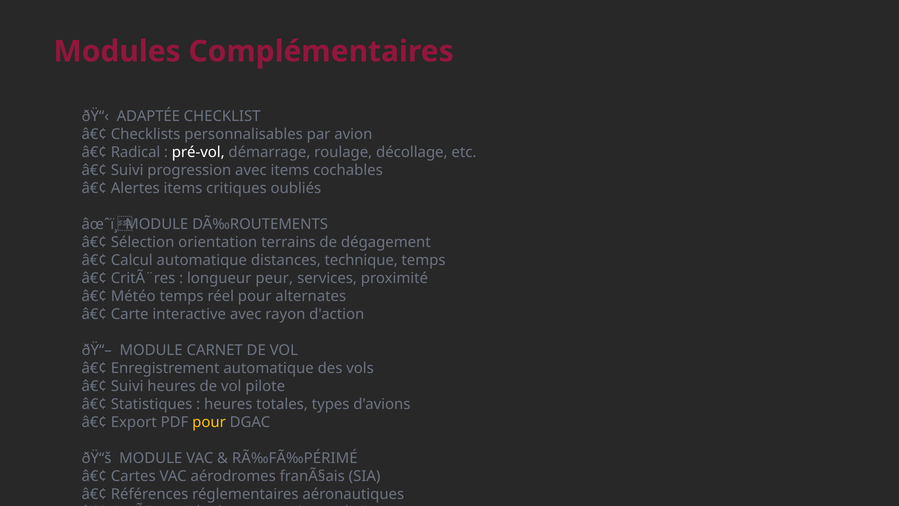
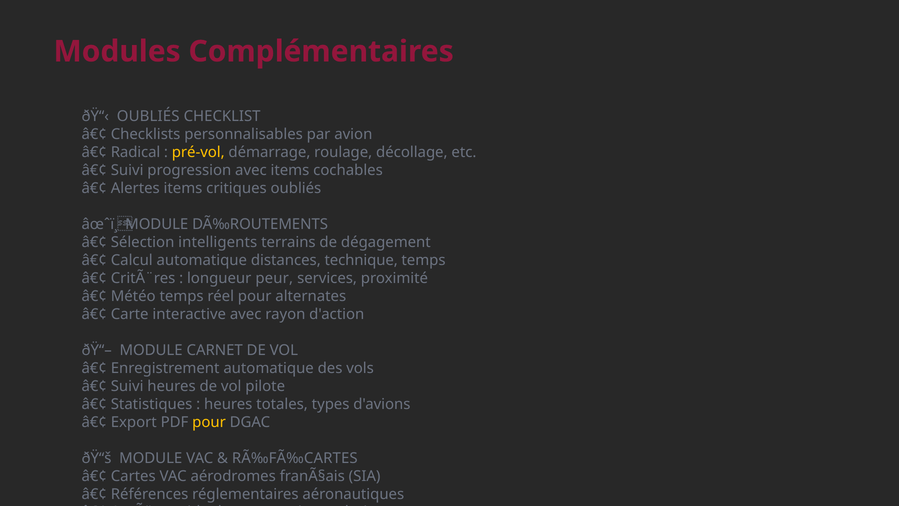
ðŸ“‹ ADAPTÉE: ADAPTÉE -> OUBLIÉS
pré-vol colour: white -> yellow
orientation: orientation -> intelligents
RÃ‰FÃ‰PÉRIMÉ: RÃ‰FÃ‰PÉRIMÉ -> RÃ‰FÃ‰CARTES
